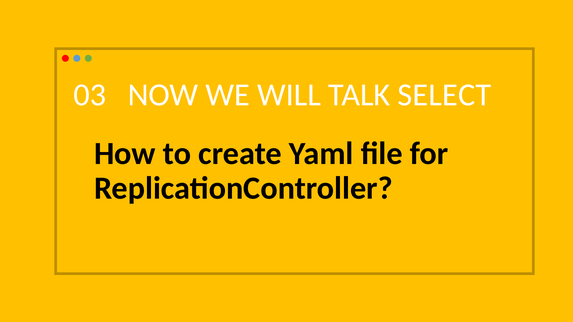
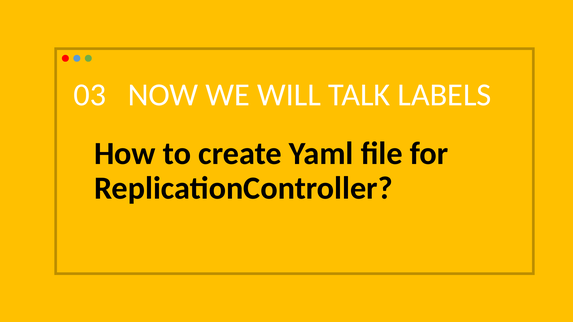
SELECT: SELECT -> LABELS
